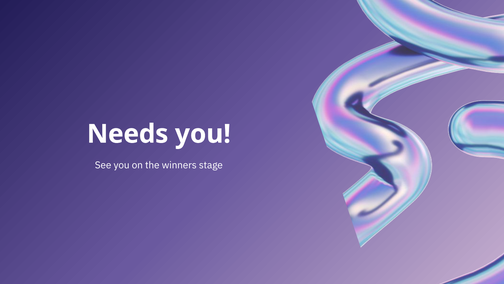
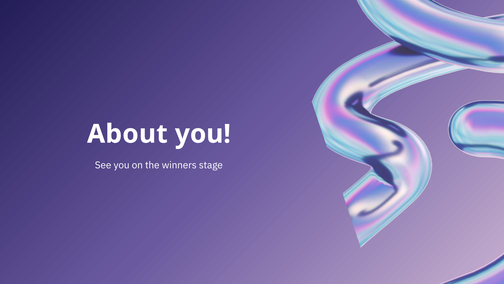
Needs: Needs -> About
